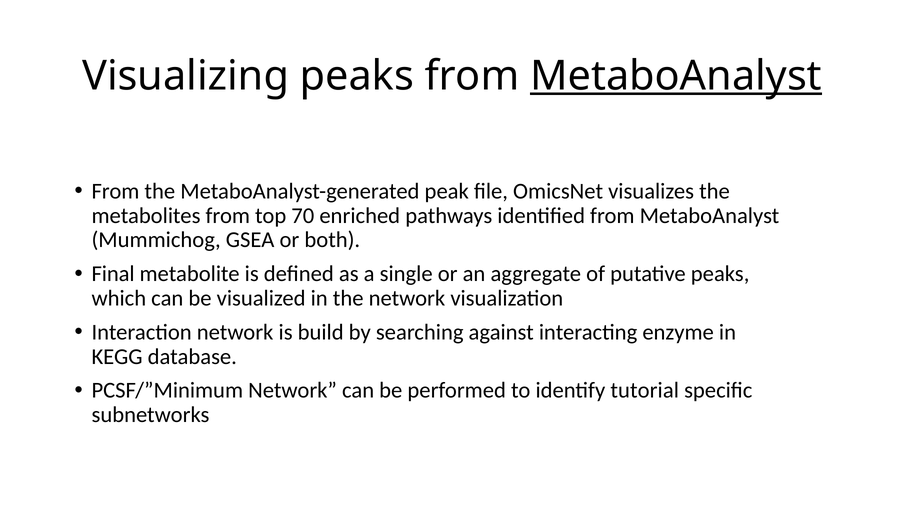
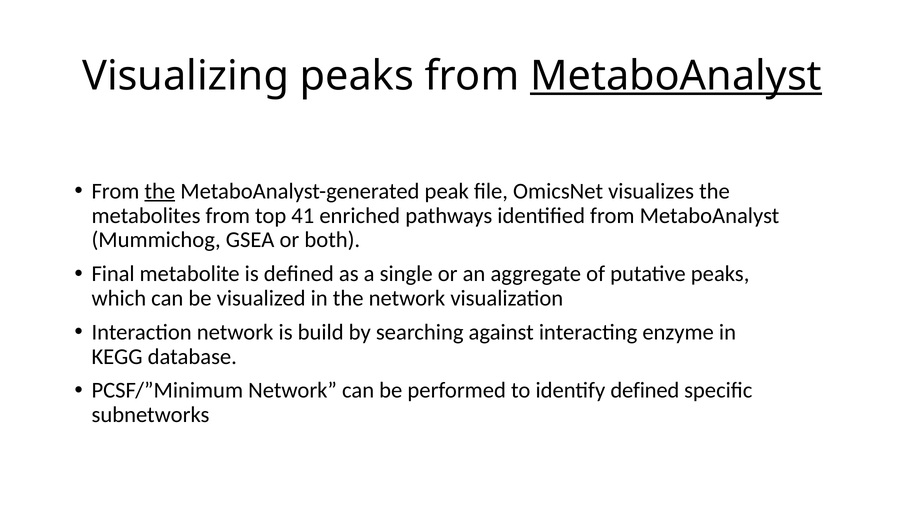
the at (160, 191) underline: none -> present
70: 70 -> 41
identify tutorial: tutorial -> defined
